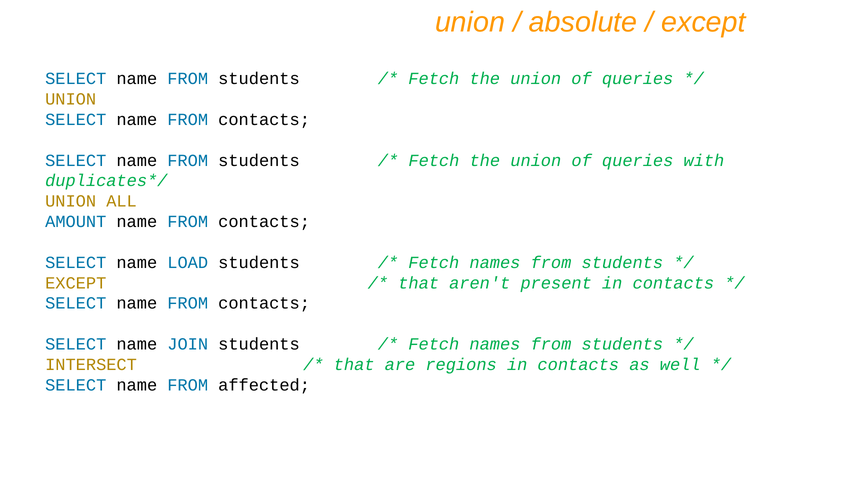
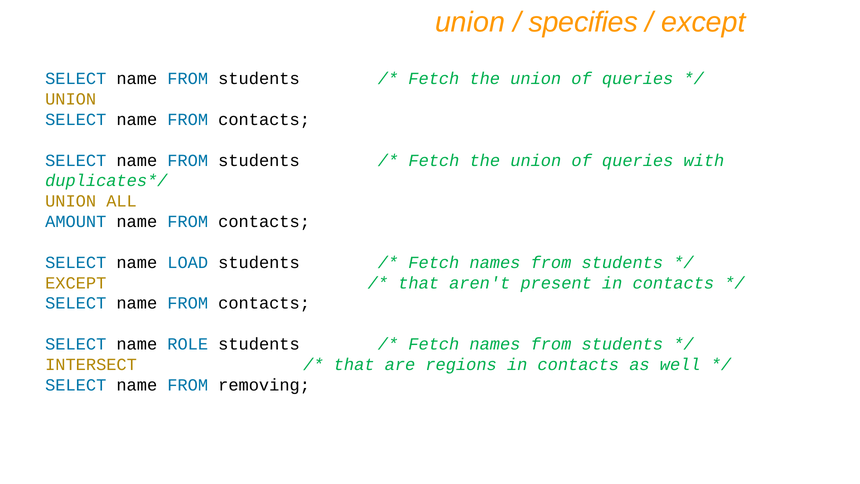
absolute: absolute -> specifies
JOIN: JOIN -> ROLE
affected: affected -> removing
